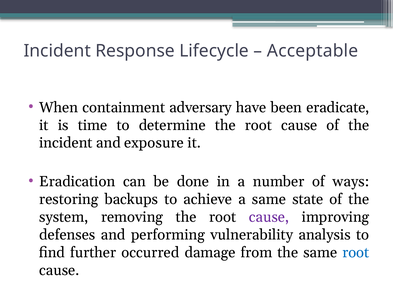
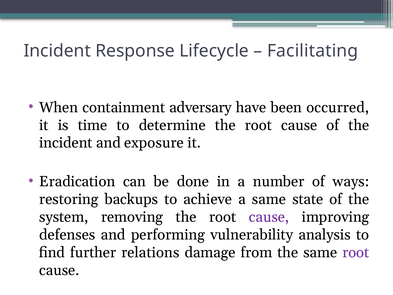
Acceptable: Acceptable -> Facilitating
eradicate: eradicate -> occurred
occurred: occurred -> relations
root at (356, 252) colour: blue -> purple
